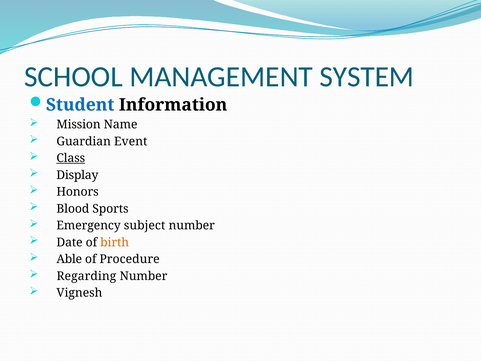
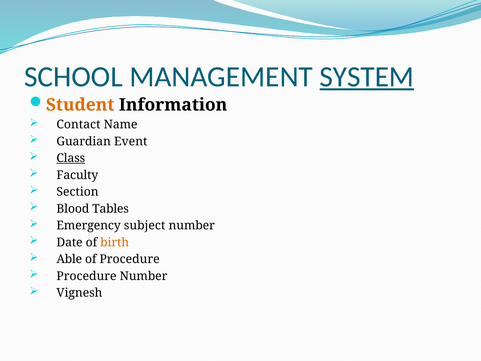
SYSTEM underline: none -> present
Student colour: blue -> orange
Mission: Mission -> Contact
Display: Display -> Faculty
Honors: Honors -> Section
Sports: Sports -> Tables
Regarding at (86, 276): Regarding -> Procedure
